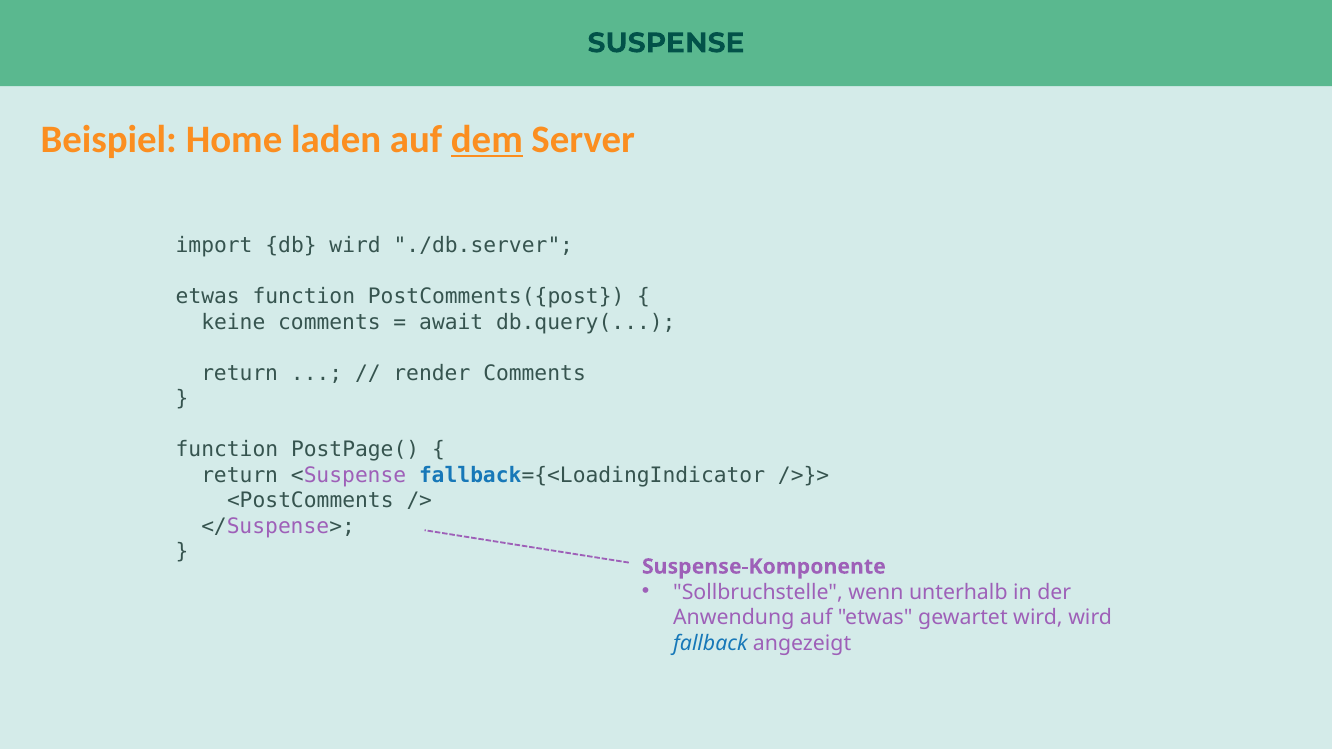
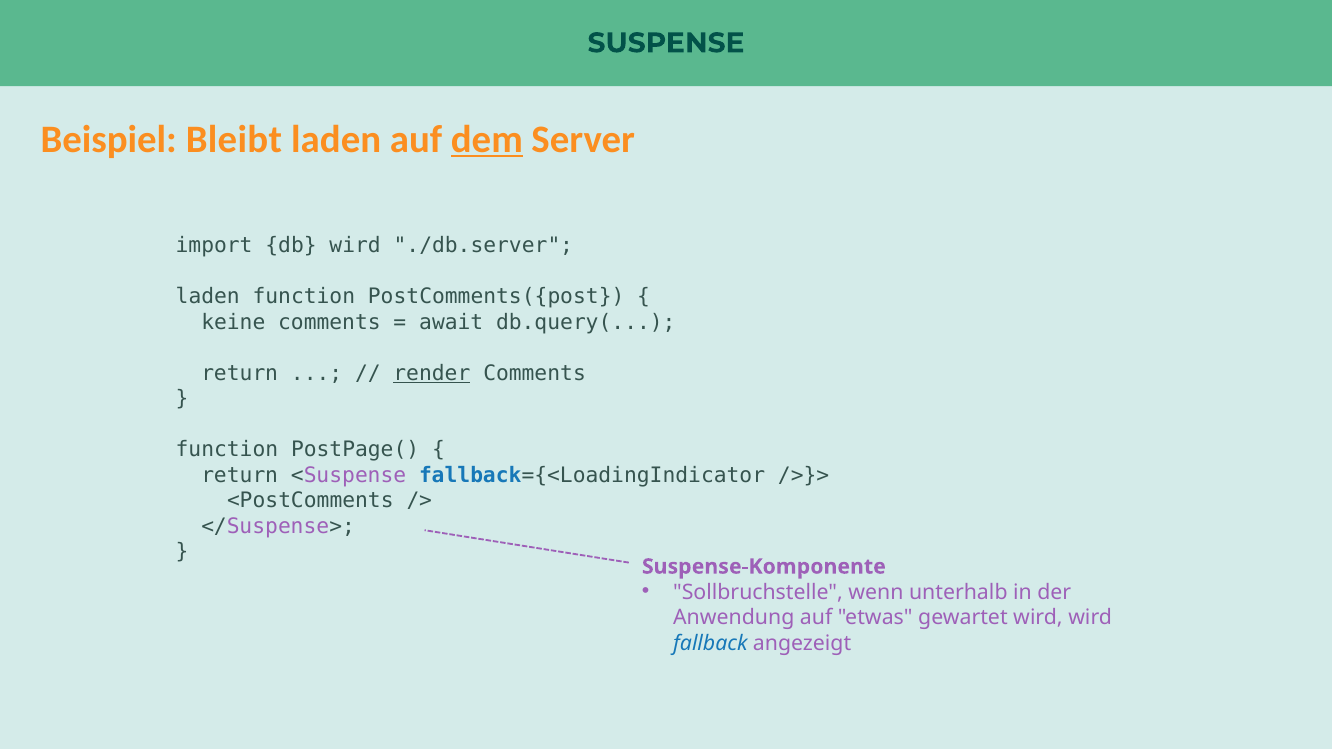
Home: Home -> Bleibt
etwas at (208, 297): etwas -> laden
render underline: none -> present
